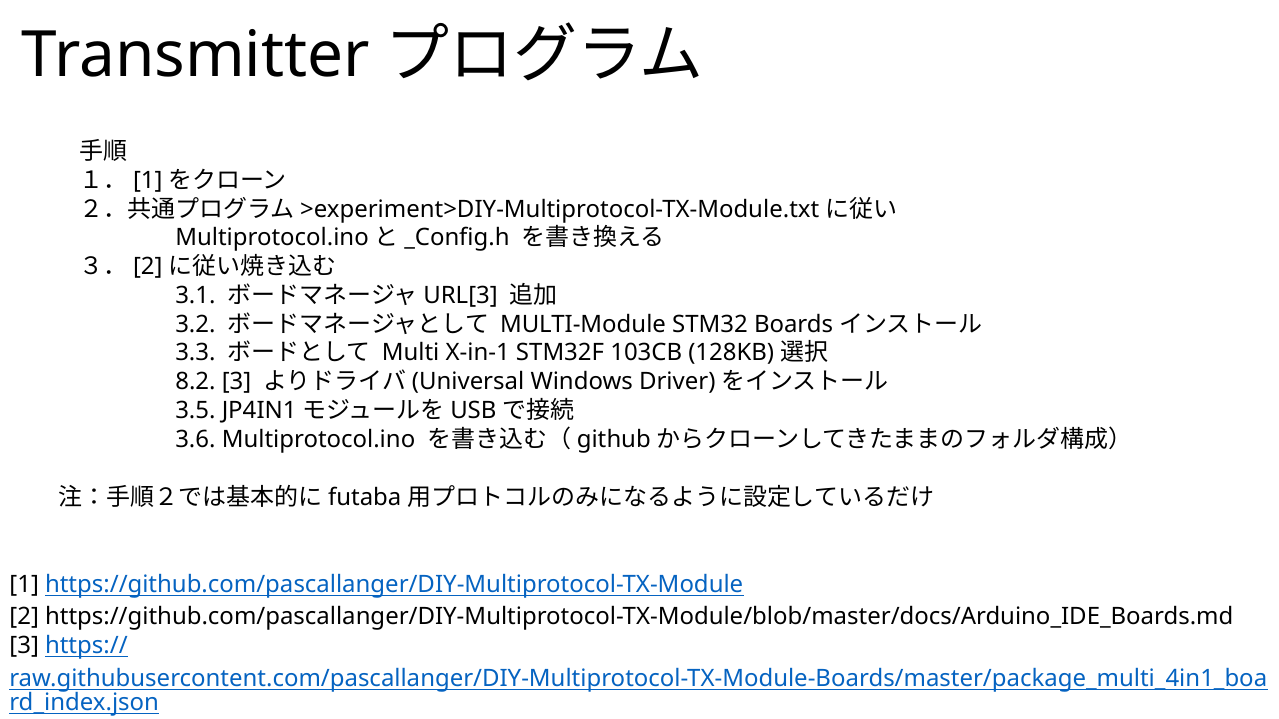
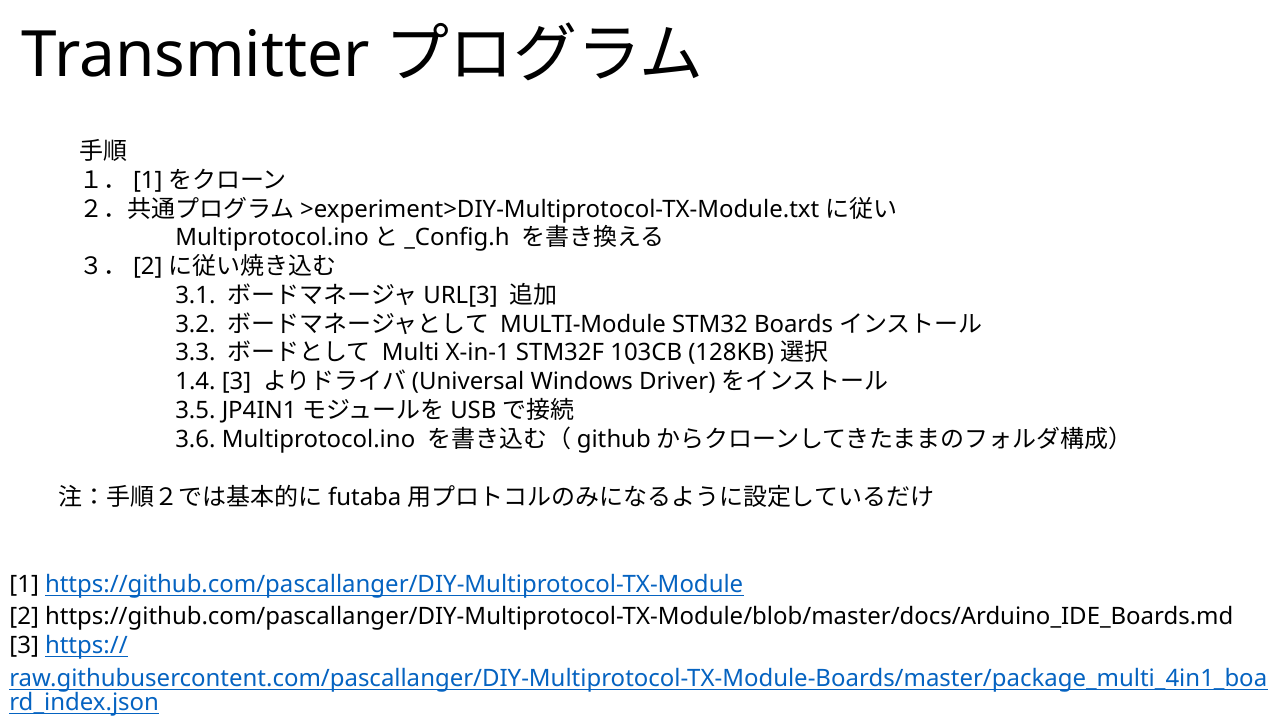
8.2: 8.2 -> 1.4
